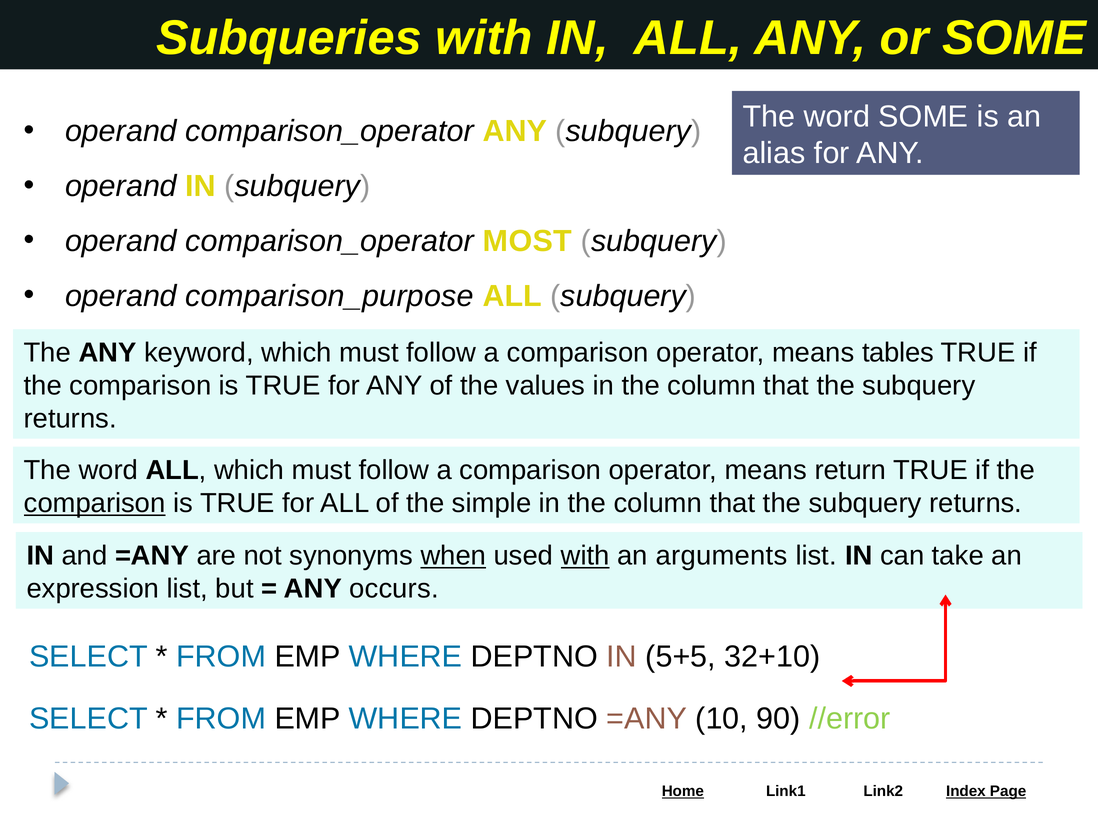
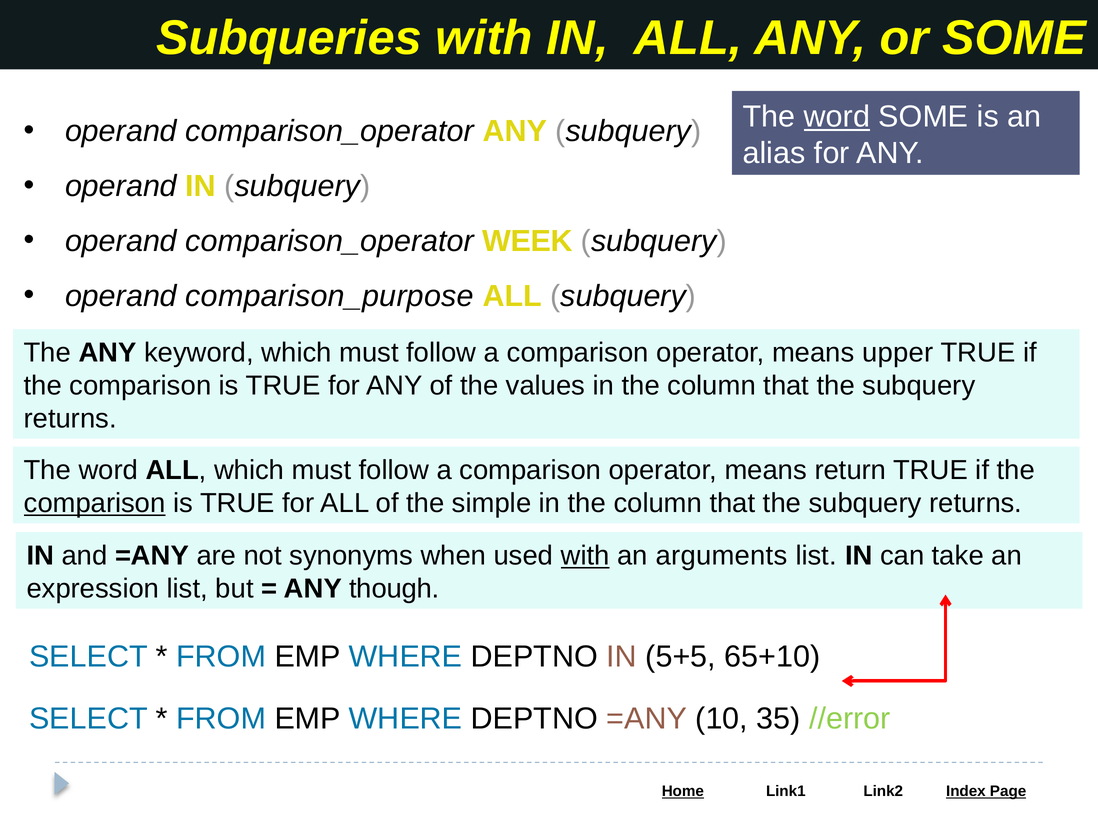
word at (837, 117) underline: none -> present
MOST: MOST -> WEEK
tables: tables -> upper
when underline: present -> none
occurs: occurs -> though
32+10: 32+10 -> 65+10
90: 90 -> 35
